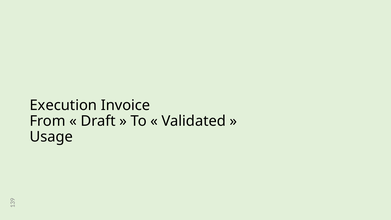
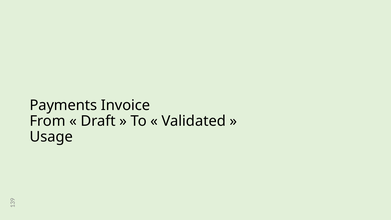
Execution: Execution -> Payments
